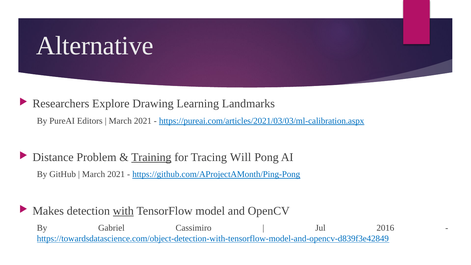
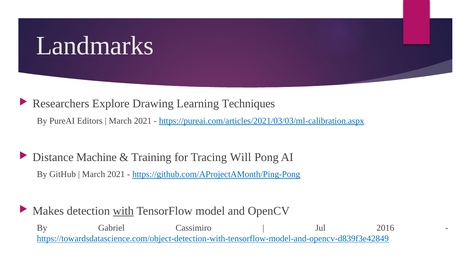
Alternative: Alternative -> Landmarks
Landmarks: Landmarks -> Techniques
Problem: Problem -> Machine
Training underline: present -> none
